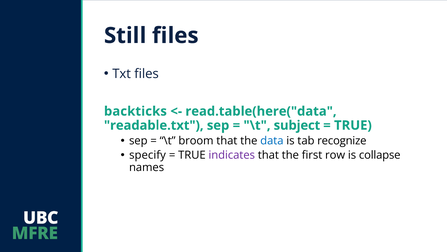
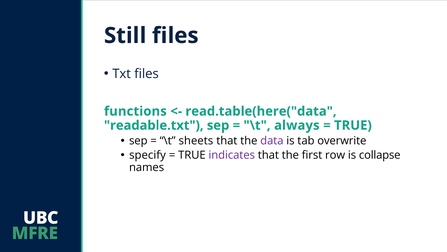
backticks: backticks -> functions
subject: subject -> always
broom: broom -> sheets
data colour: blue -> purple
recognize: recognize -> overwrite
